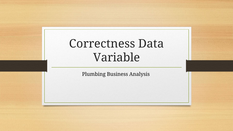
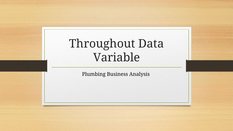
Correctness: Correctness -> Throughout
